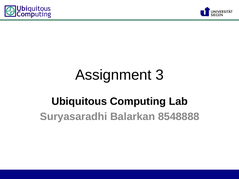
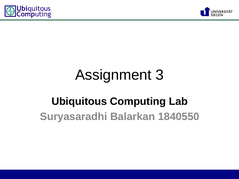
8548888: 8548888 -> 1840550
